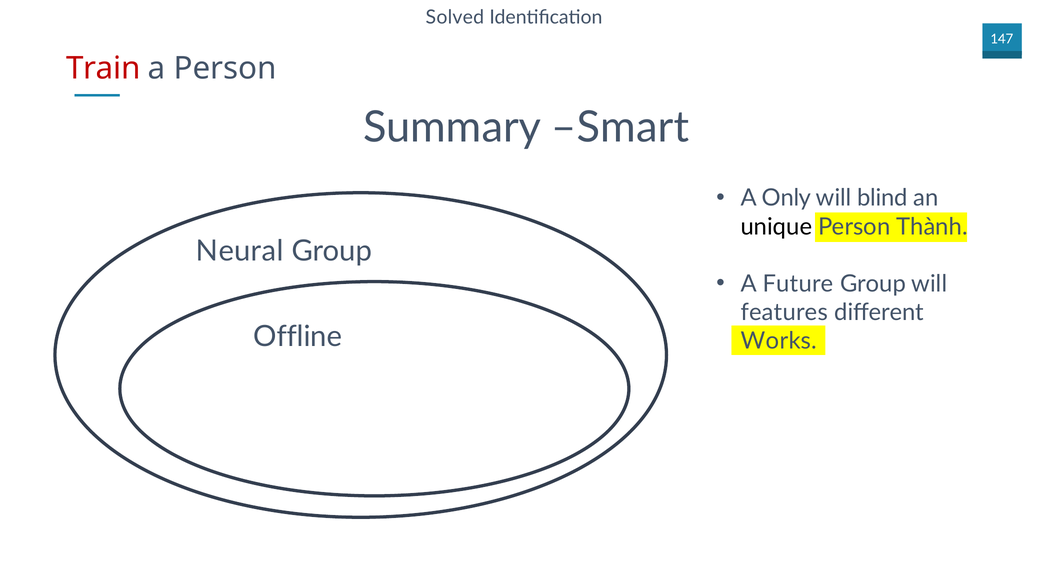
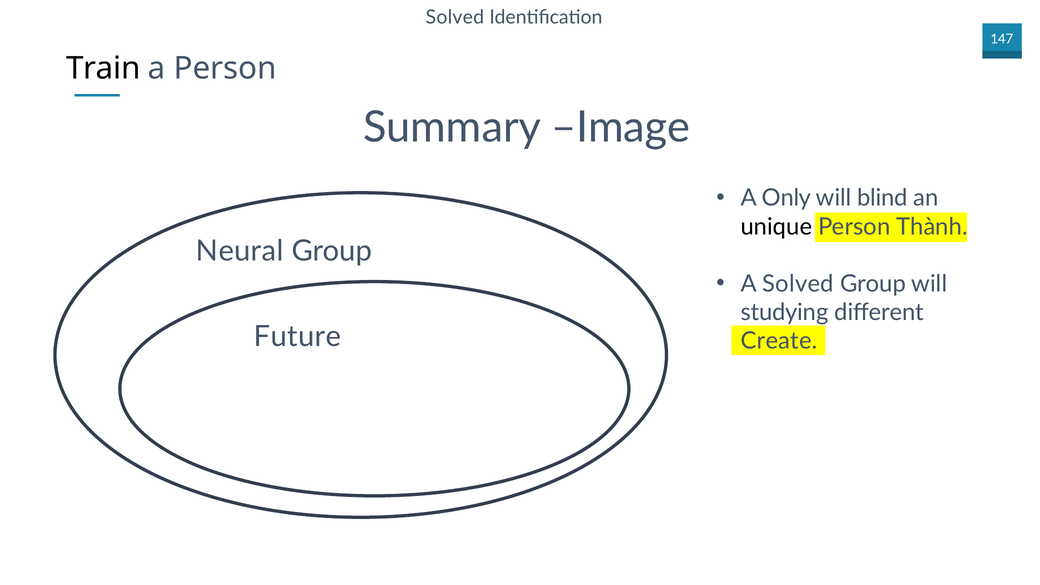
Train colour: red -> black
Smart: Smart -> Image
A Future: Future -> Solved
features: features -> studying
Offline: Offline -> Future
Works: Works -> Create
